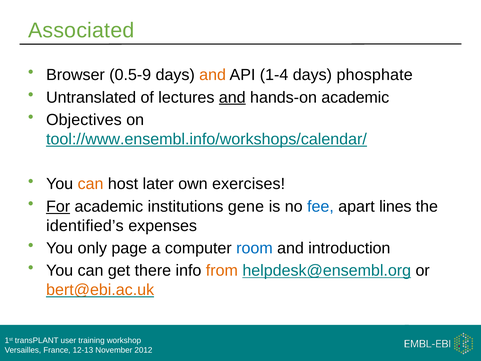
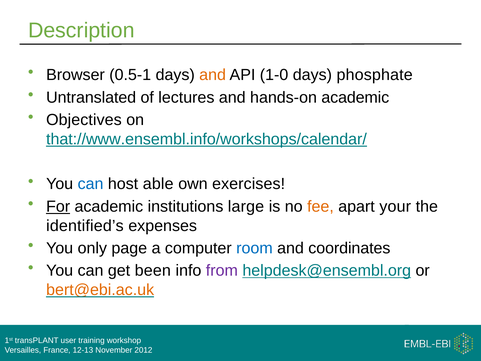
Associated: Associated -> Description
0.5-9: 0.5-9 -> 0.5-1
1-4: 1-4 -> 1-0
and at (232, 97) underline: present -> none
tool://www.ensembl.info/workshops/calendar/: tool://www.ensembl.info/workshops/calendar/ -> that://www.ensembl.info/workshops/calendar/
can at (91, 184) colour: orange -> blue
later: later -> able
gene: gene -> large
fee colour: blue -> orange
lines: lines -> your
introduction: introduction -> coordinates
there: there -> been
from colour: orange -> purple
